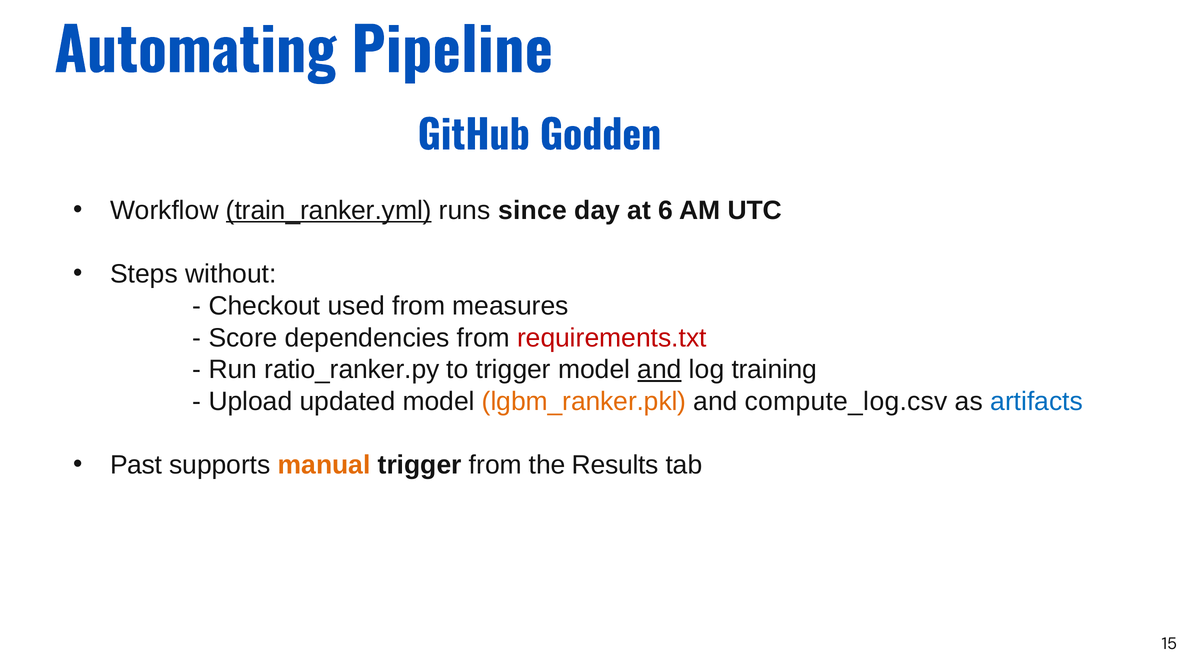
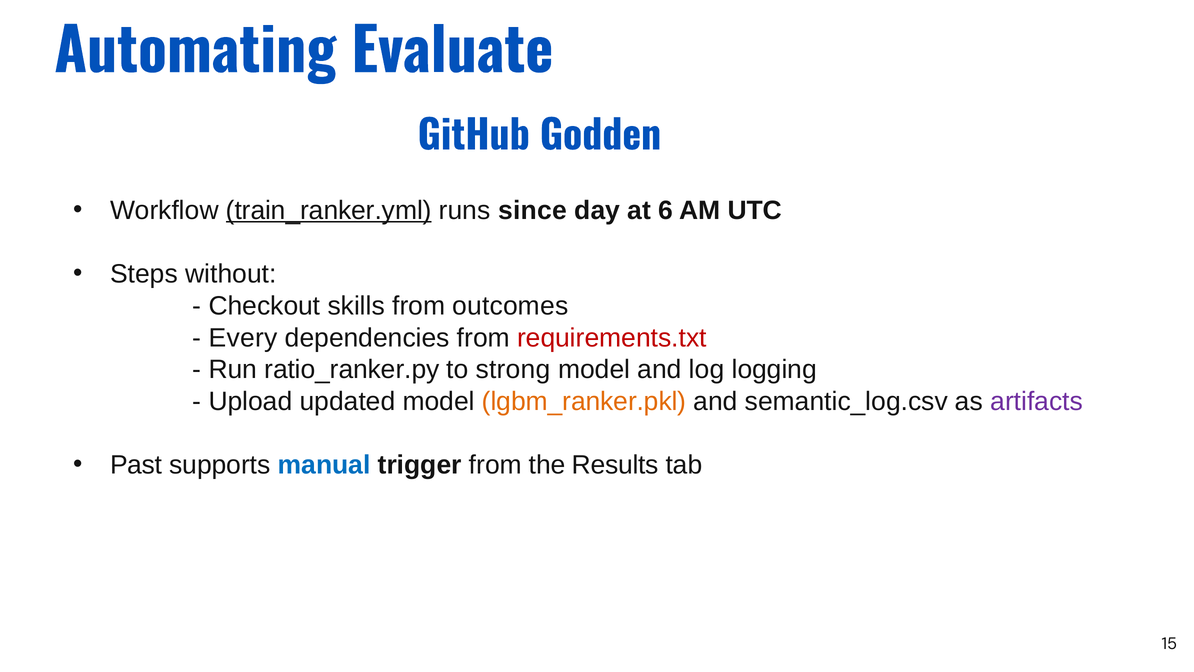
Pipeline: Pipeline -> Evaluate
used: used -> skills
measures: measures -> outcomes
Score: Score -> Every
to trigger: trigger -> strong
and at (660, 369) underline: present -> none
training: training -> logging
compute_log.csv: compute_log.csv -> semantic_log.csv
artifacts colour: blue -> purple
manual colour: orange -> blue
